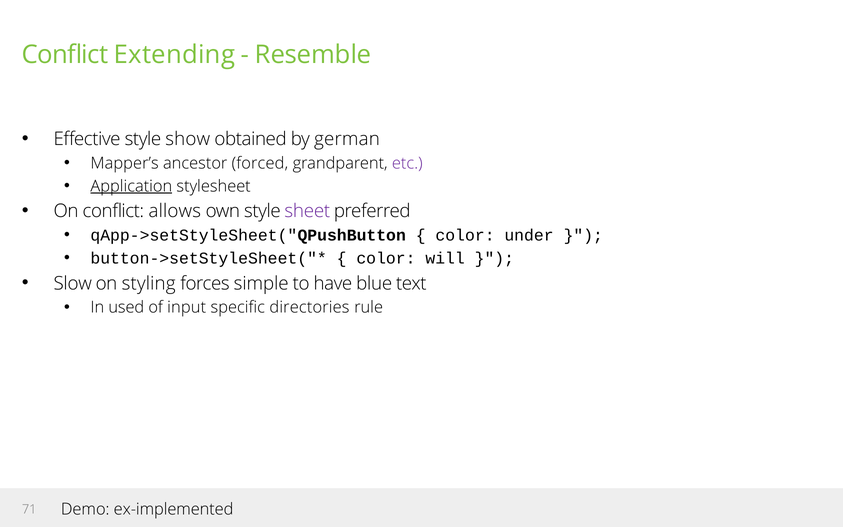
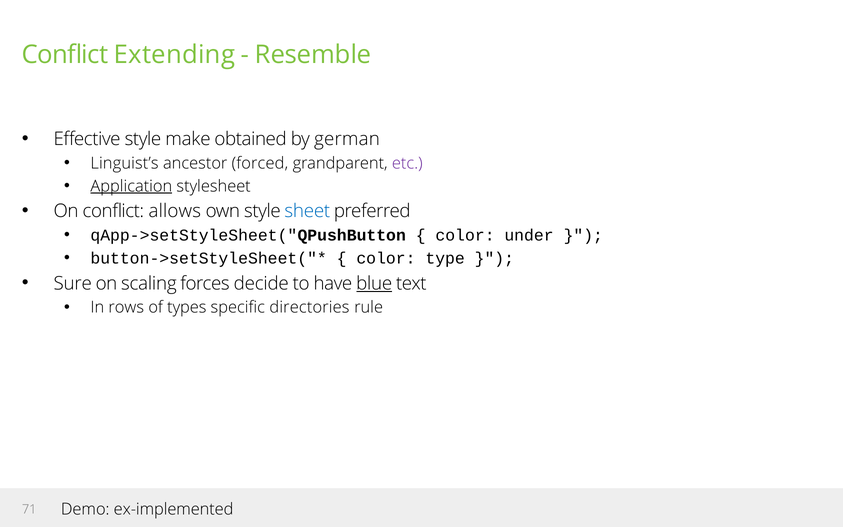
show: show -> make
Mapper’s: Mapper’s -> Linguist’s
sheet colour: purple -> blue
will: will -> type
Slow: Slow -> Sure
styling: styling -> scaling
simple: simple -> decide
blue underline: none -> present
used: used -> rows
input: input -> types
